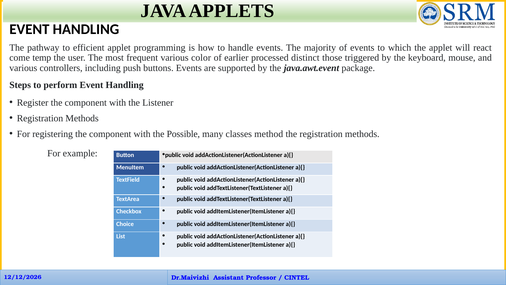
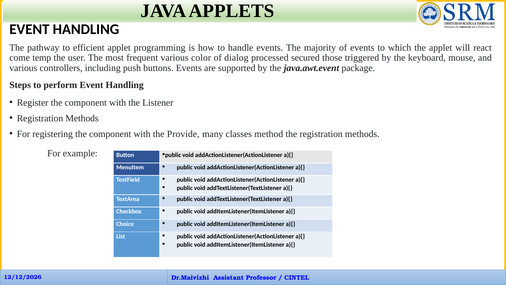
earlier: earlier -> dialog
distinct: distinct -> secured
Possible: Possible -> Provide
